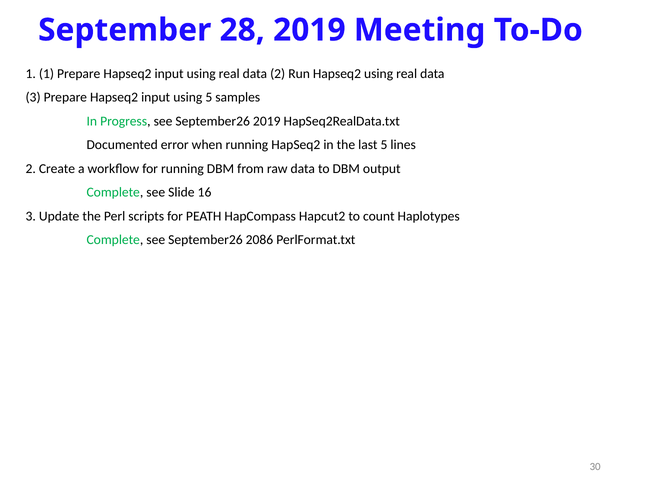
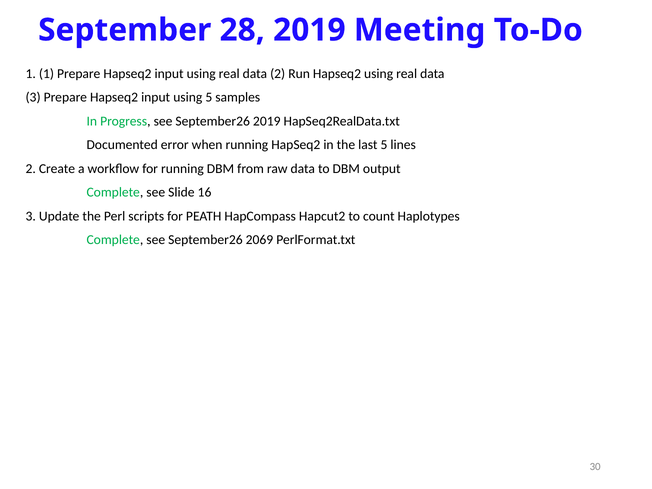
2086: 2086 -> 2069
